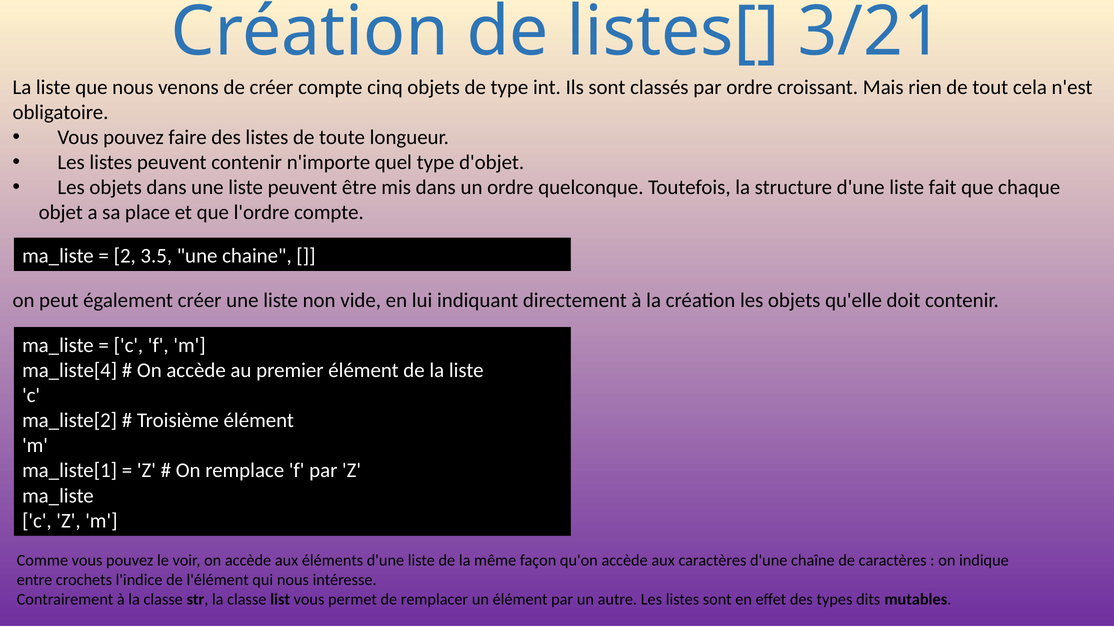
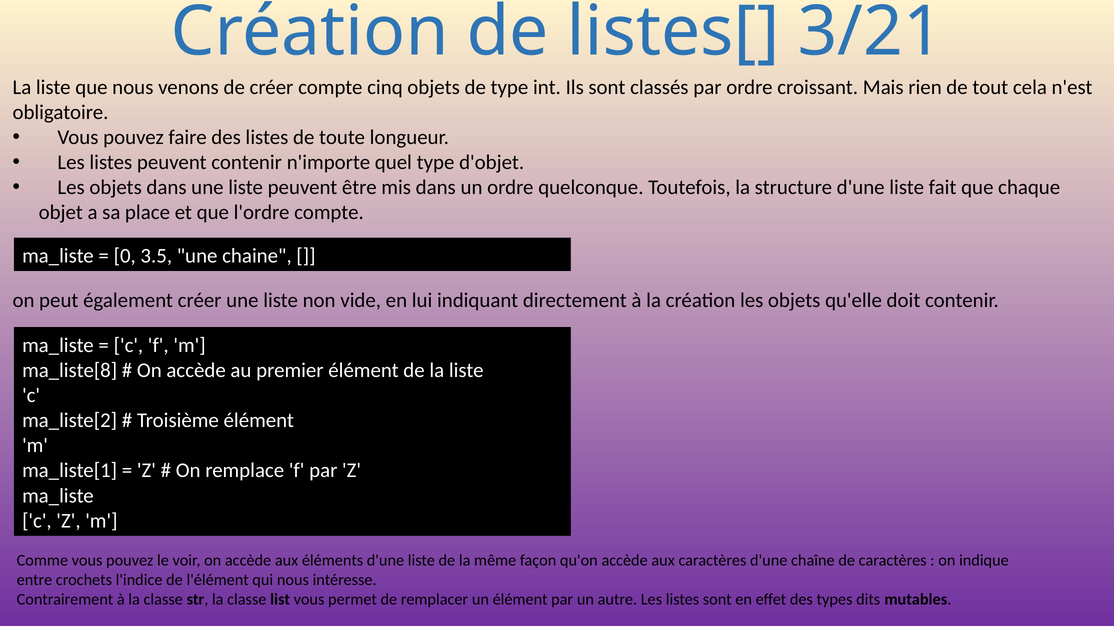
2: 2 -> 0
ma_liste[4: ma_liste[4 -> ma_liste[8
